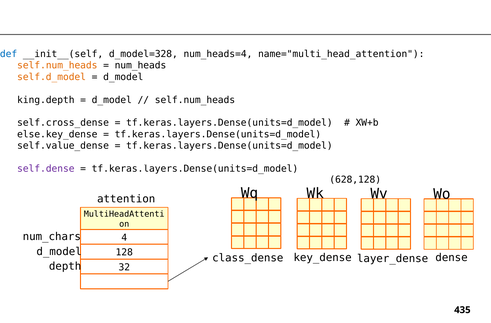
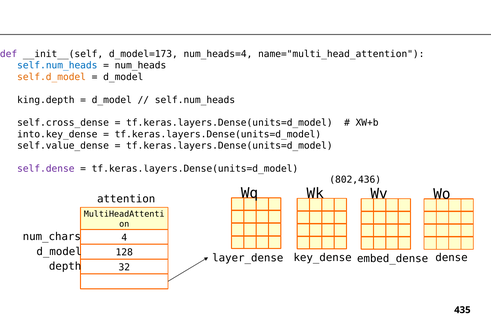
def colour: blue -> purple
d_model=328: d_model=328 -> d_model=173
self.num_heads at (57, 65) colour: orange -> blue
else.key_dense: else.key_dense -> into.key_dense
628,128: 628,128 -> 802,436
class_dense: class_dense -> layer_dense
layer_dense: layer_dense -> embed_dense
